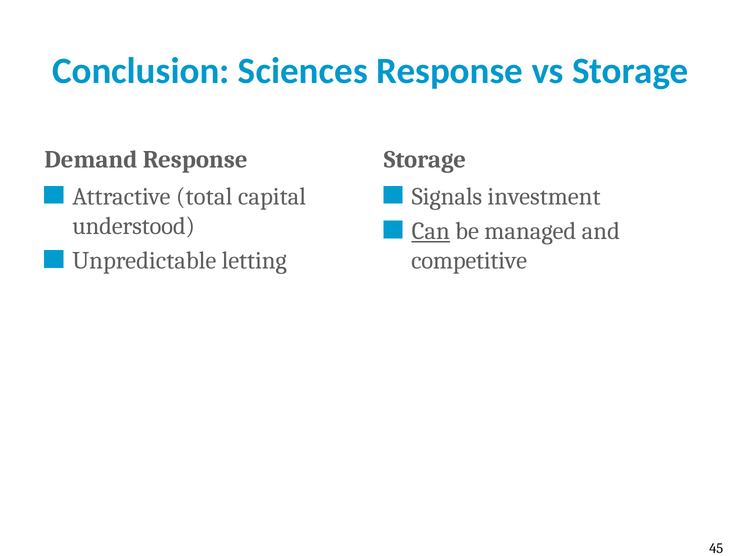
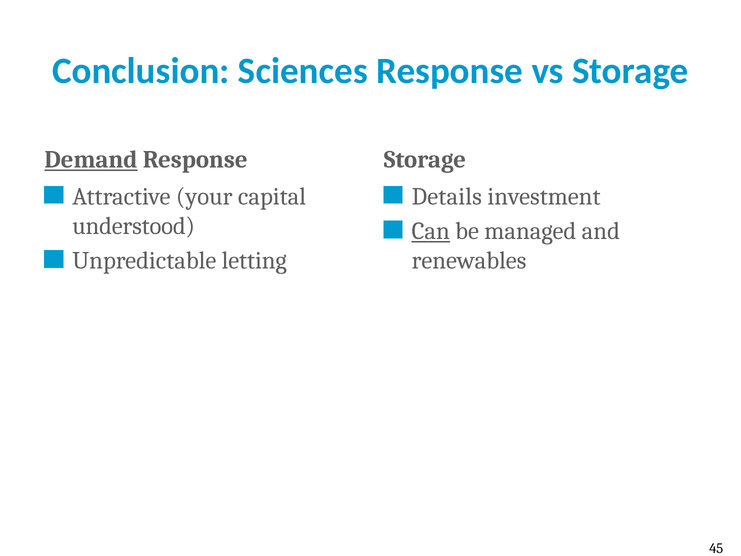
Demand underline: none -> present
total: total -> your
Signals: Signals -> Details
competitive: competitive -> renewables
